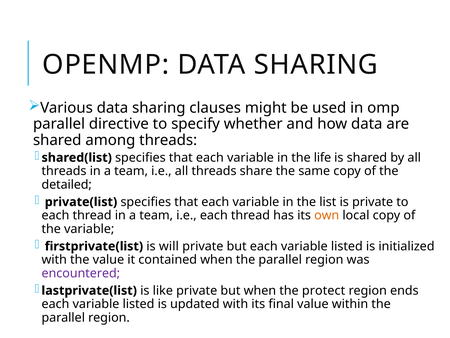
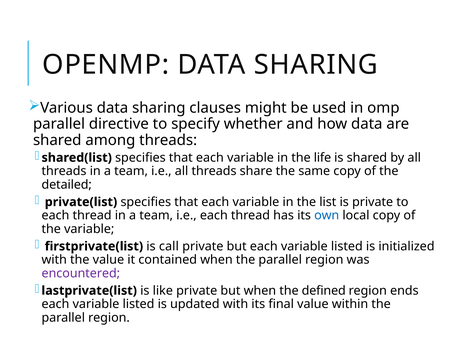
own colour: orange -> blue
will: will -> call
protect: protect -> defined
